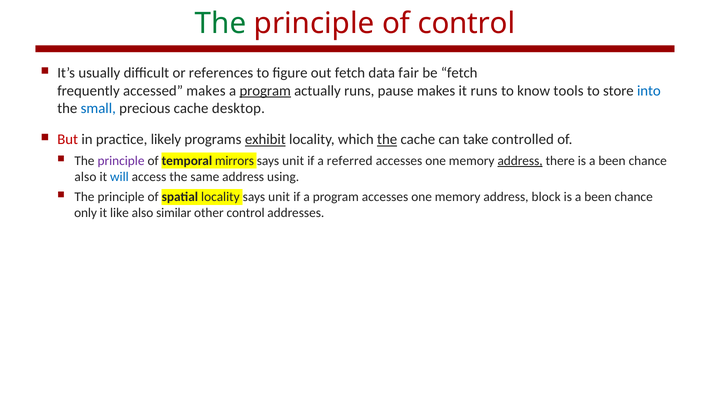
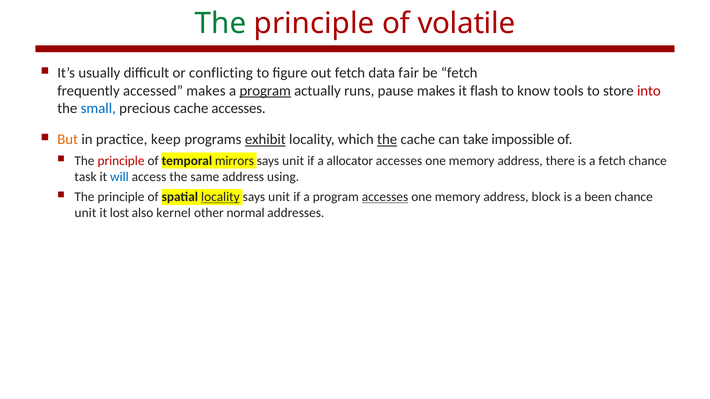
of control: control -> volatile
references: references -> conflicting
it runs: runs -> flash
into colour: blue -> red
cache desktop: desktop -> accesses
But colour: red -> orange
likely: likely -> keep
controlled: controlled -> impossible
principle at (121, 161) colour: purple -> red
referred: referred -> allocator
address at (520, 161) underline: present -> none
there is a been: been -> fetch
also at (85, 177): also -> task
locality at (220, 197) underline: none -> present
accesses at (385, 197) underline: none -> present
only at (86, 213): only -> unit
like: like -> lost
similar: similar -> kernel
other control: control -> normal
